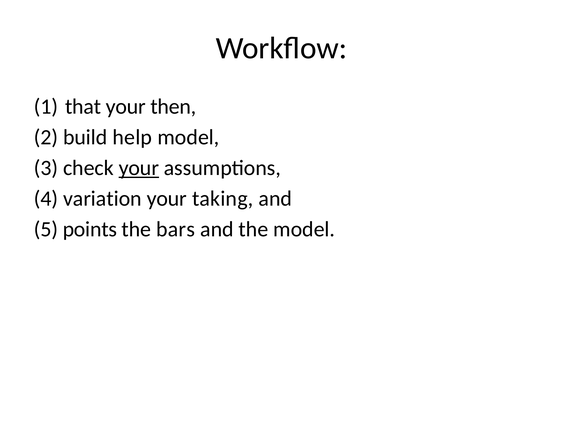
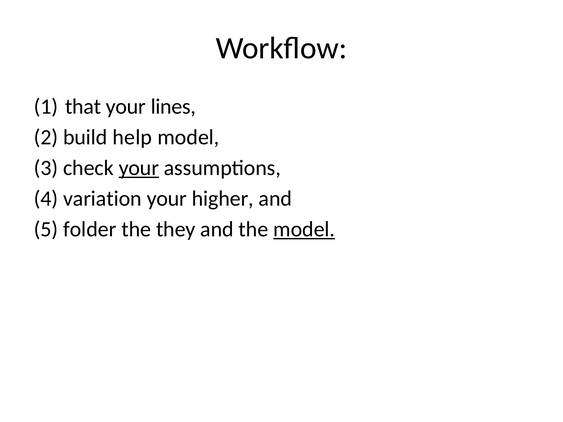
then: then -> lines
taking: taking -> higher
points: points -> folder
bars: bars -> they
model at (304, 229) underline: none -> present
